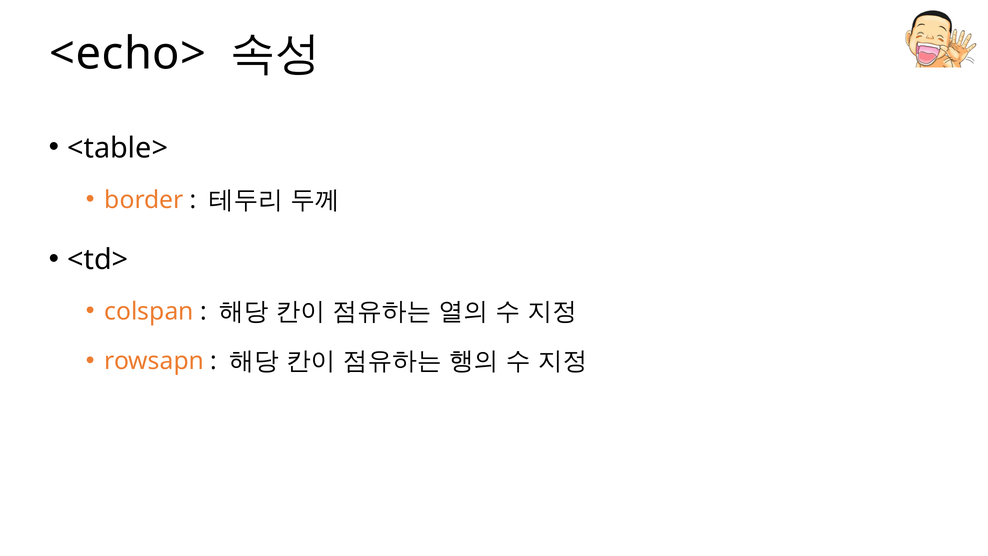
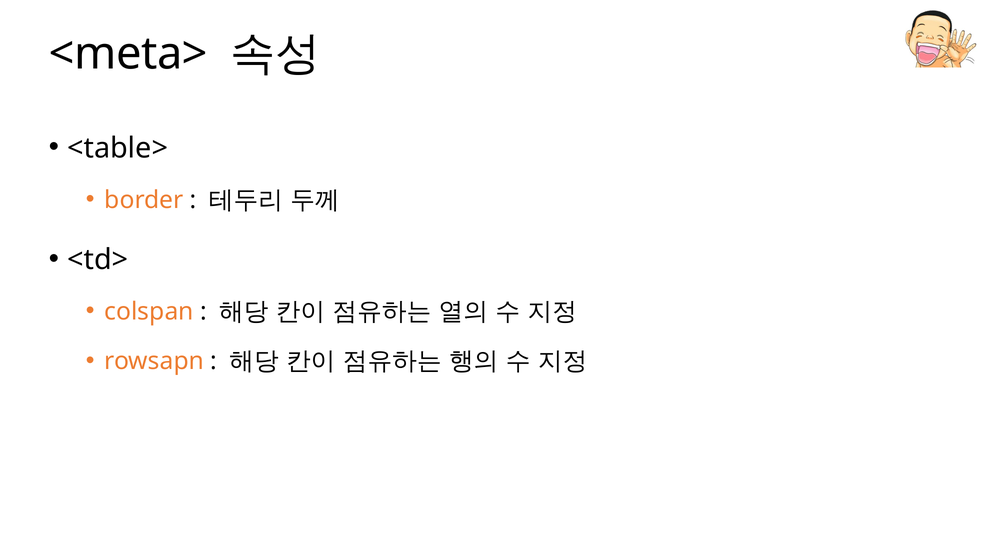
<echo>: <echo> -> <meta>
